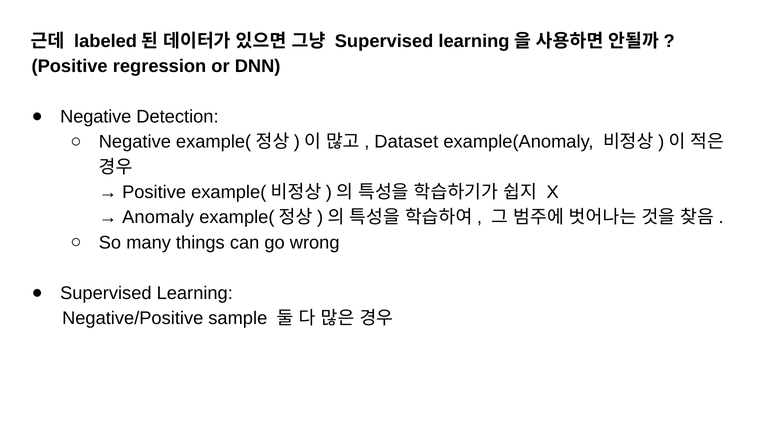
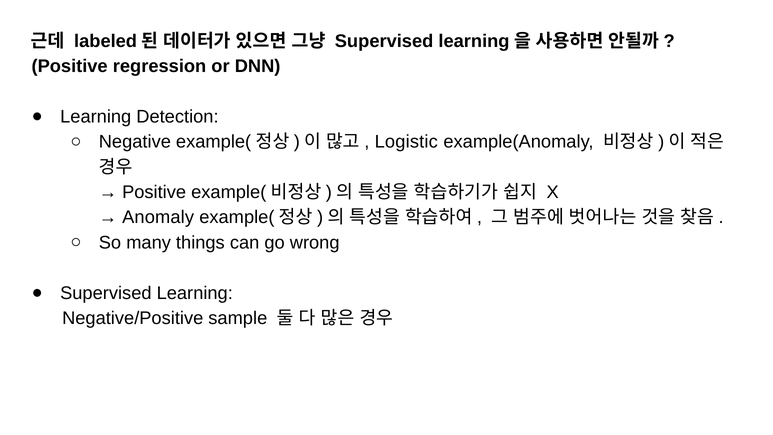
Negative at (96, 117): Negative -> Learning
Dataset: Dataset -> Logistic
